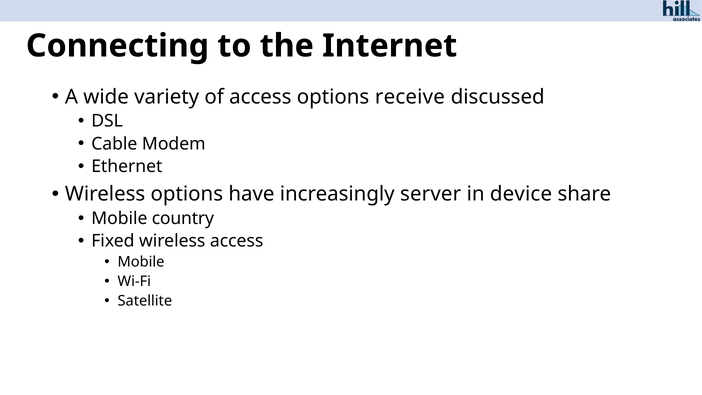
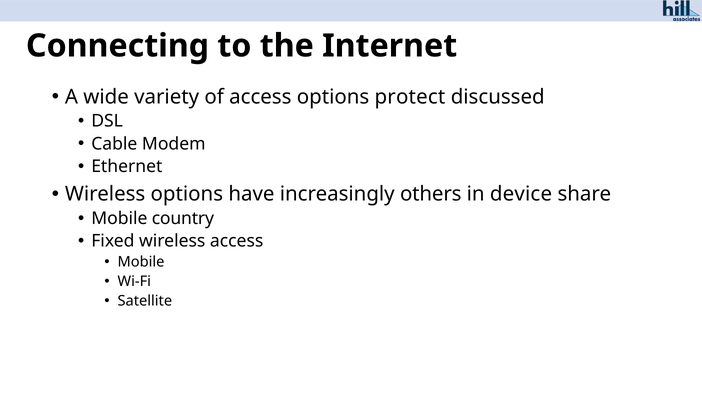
receive: receive -> protect
server: server -> others
